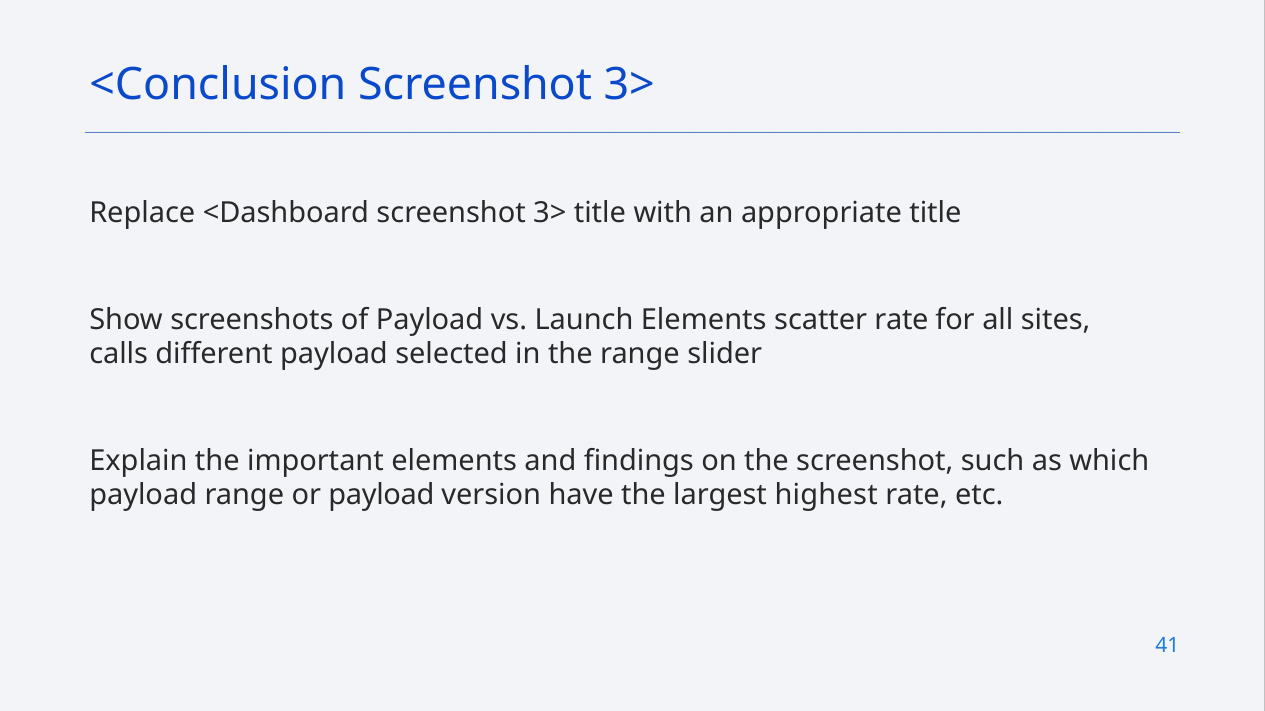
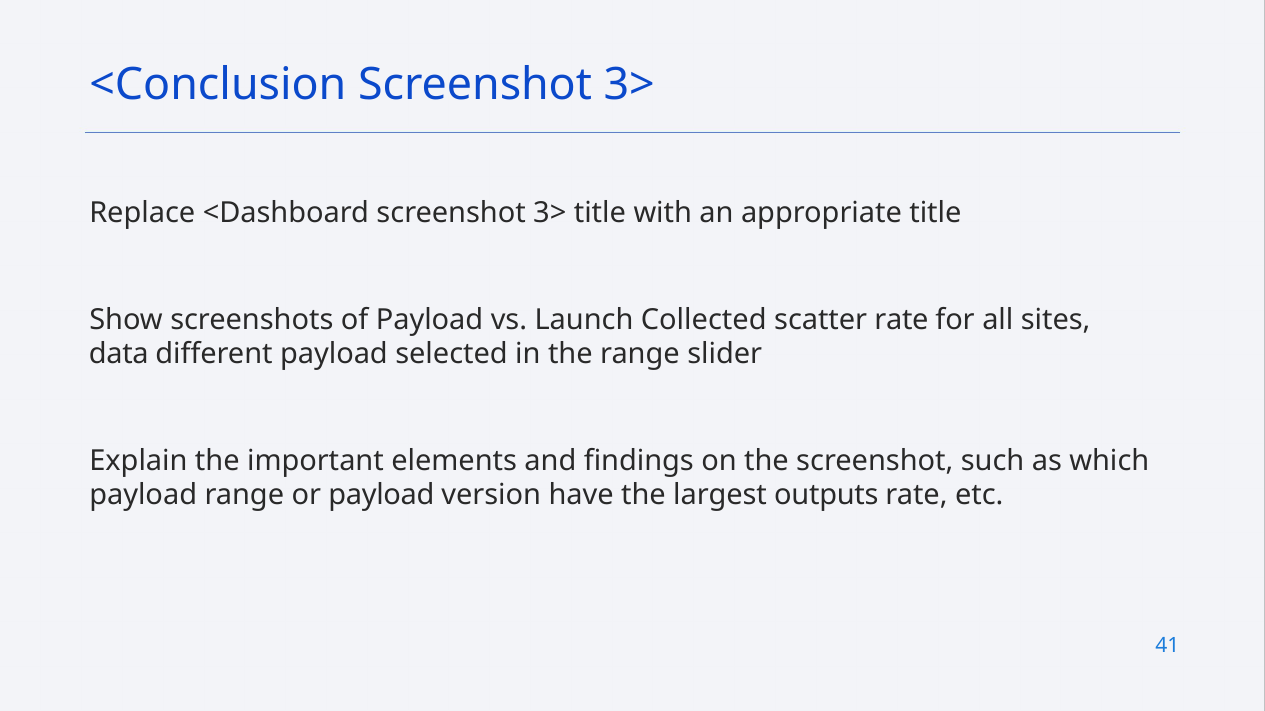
Launch Elements: Elements -> Collected
calls: calls -> data
highest: highest -> outputs
